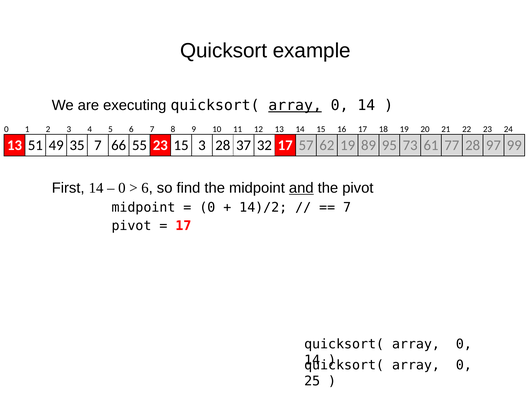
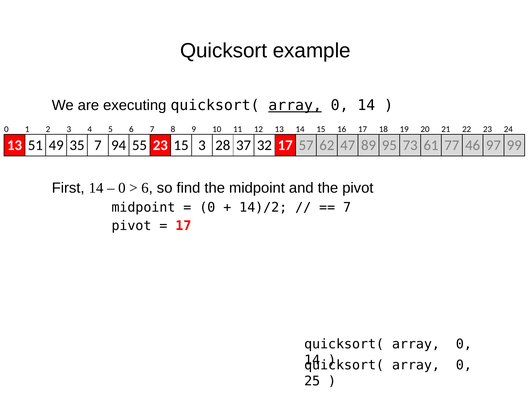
66: 66 -> 94
62 19: 19 -> 47
77 28: 28 -> 46
and underline: present -> none
